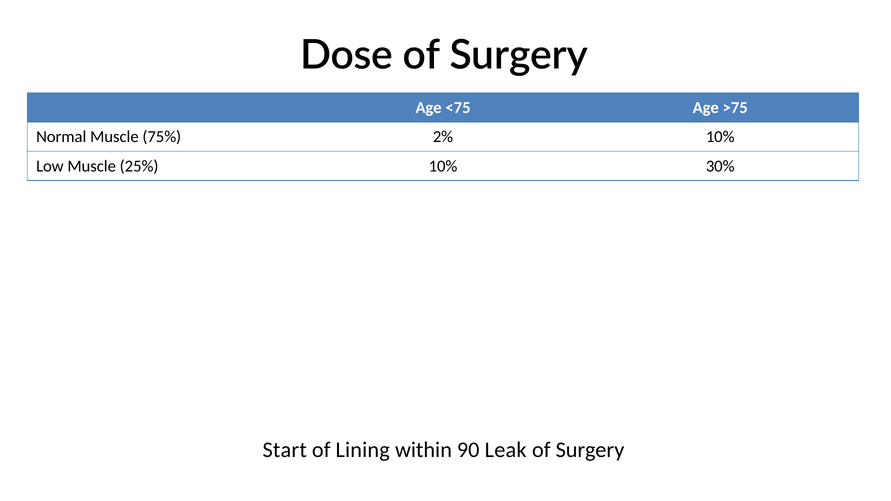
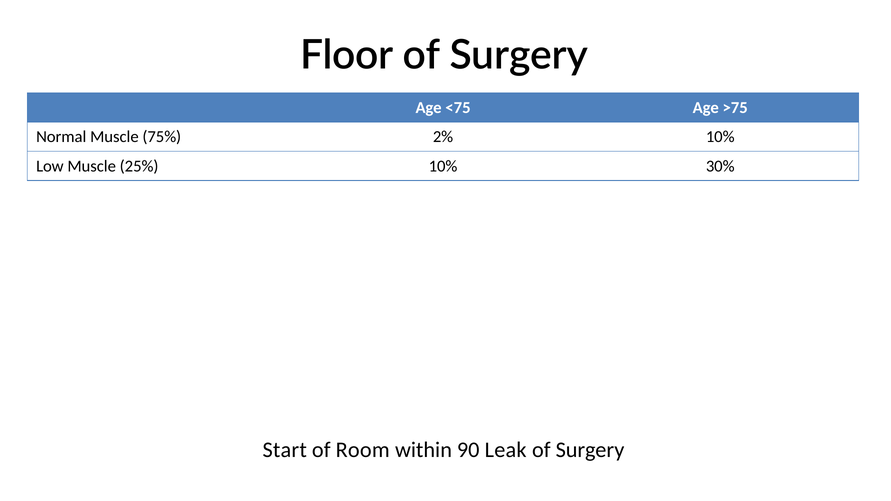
Dose: Dose -> Floor
Lining: Lining -> Room
